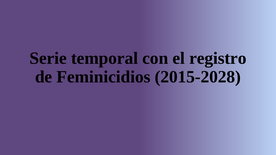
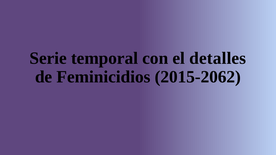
registro: registro -> detalles
2015-2028: 2015-2028 -> 2015-2062
